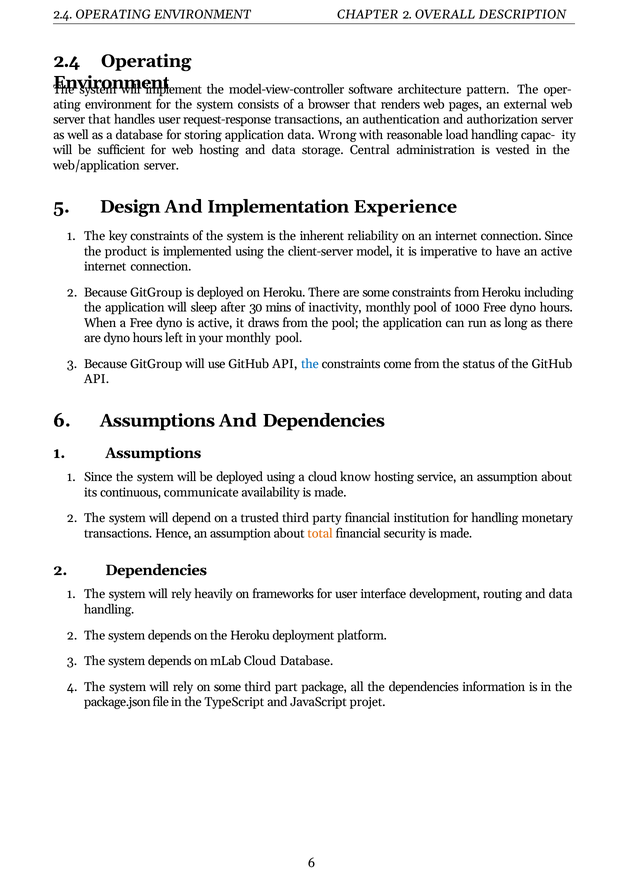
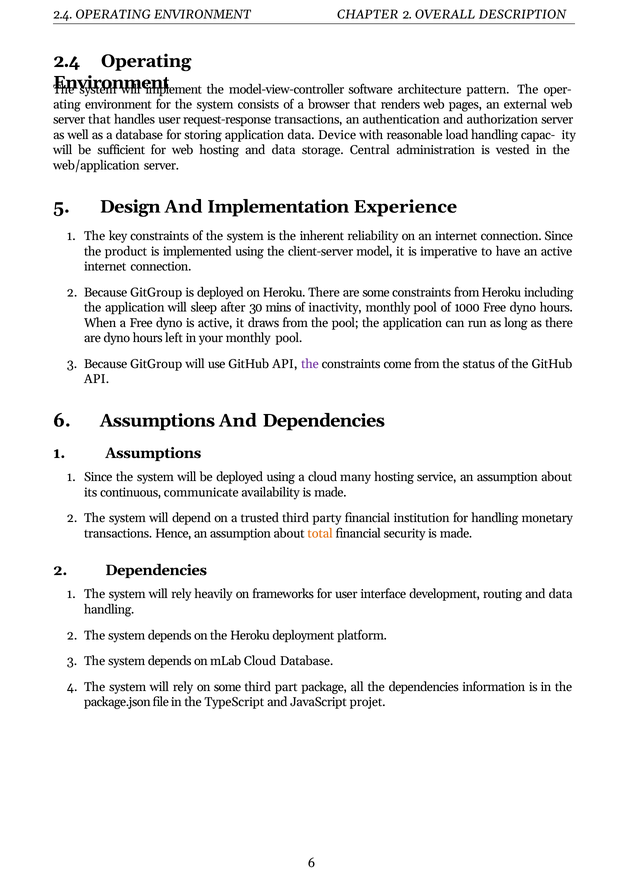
Wrong: Wrong -> Device
the at (310, 364) colour: blue -> purple
know: know -> many
